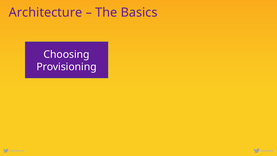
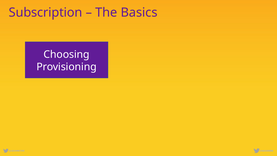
Architecture: Architecture -> Subscription
